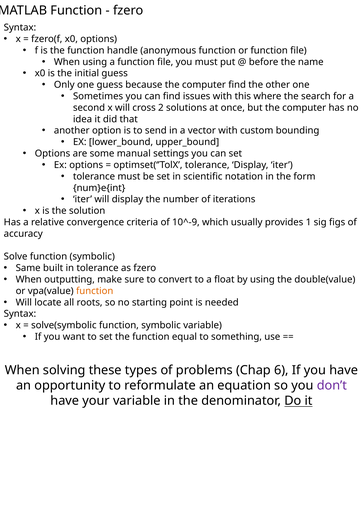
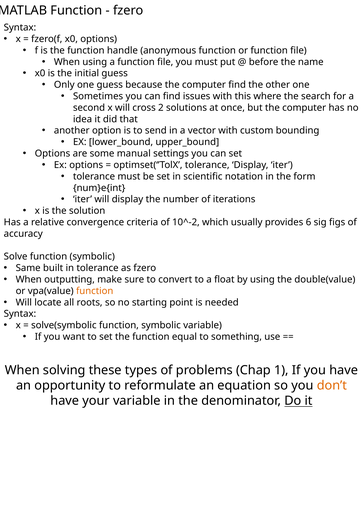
10^-9: 10^-9 -> 10^-2
1: 1 -> 6
6: 6 -> 1
don’t colour: purple -> orange
